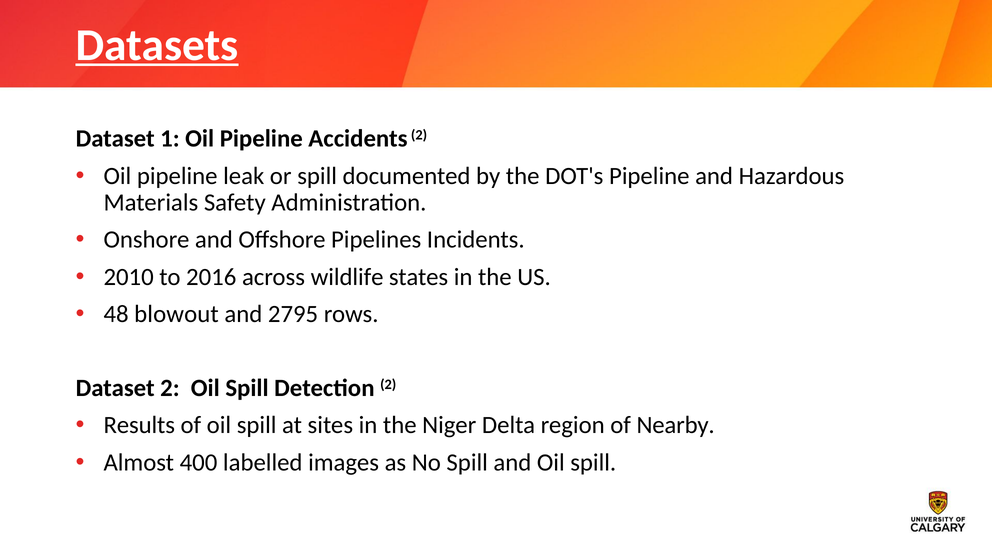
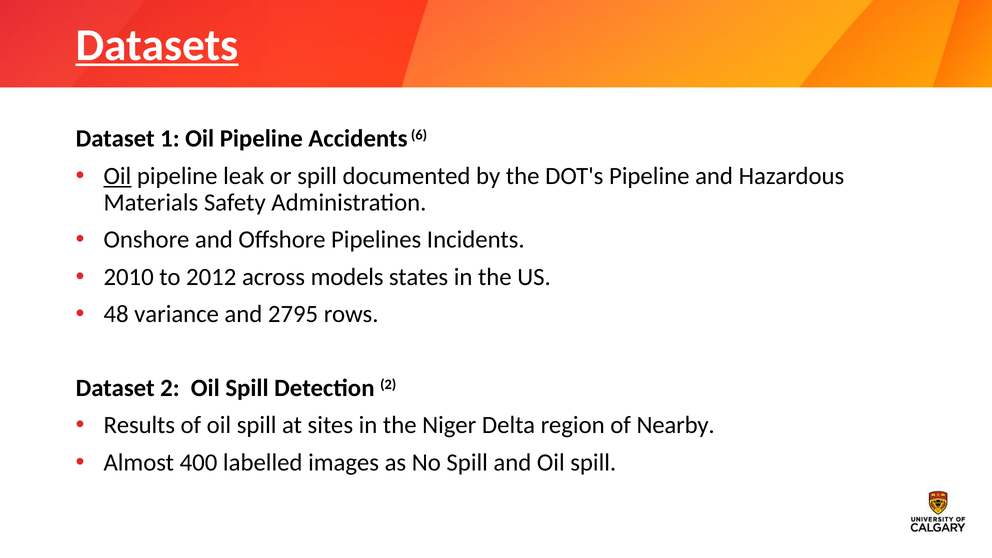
Accidents 2: 2 -> 6
Oil at (117, 176) underline: none -> present
2016: 2016 -> 2012
wildlife: wildlife -> models
blowout: blowout -> variance
